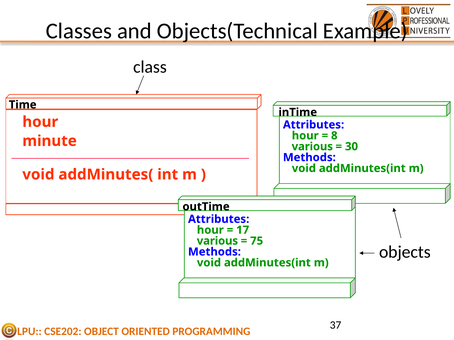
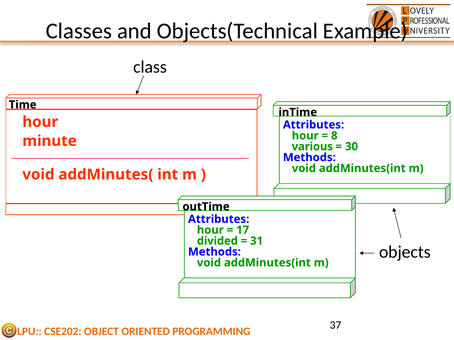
various at (217, 241): various -> divided
75: 75 -> 31
